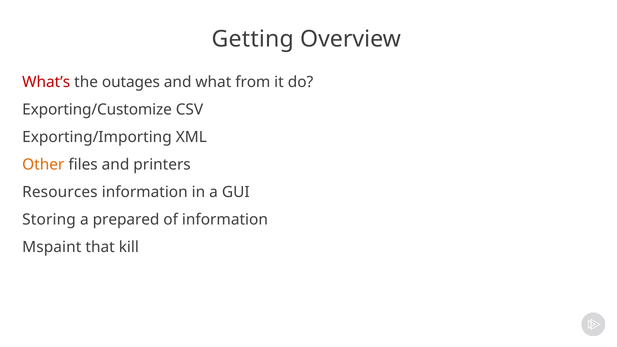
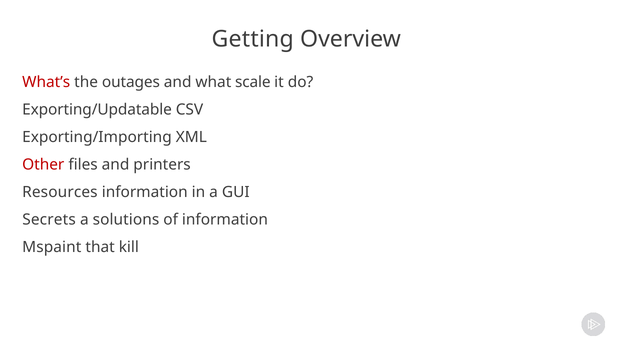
from: from -> scale
Exporting/Customize: Exporting/Customize -> Exporting/Updatable
Other colour: orange -> red
Storing: Storing -> Secrets
prepared: prepared -> solutions
